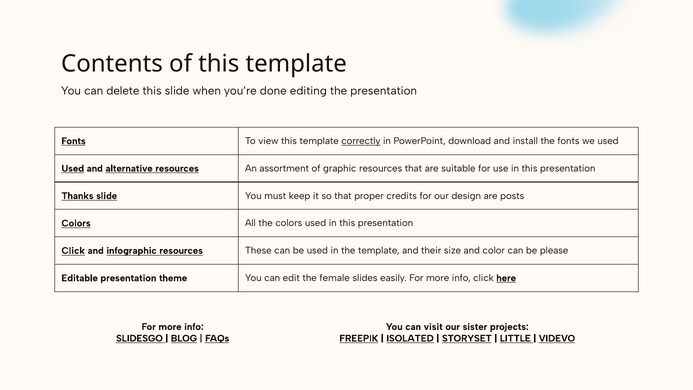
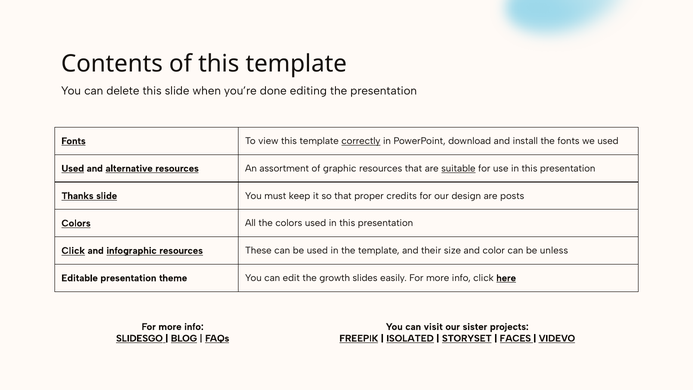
suitable underline: none -> present
please: please -> unless
female: female -> growth
LITTLE: LITTLE -> FACES
